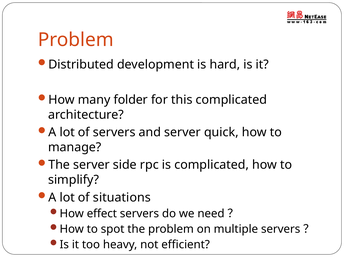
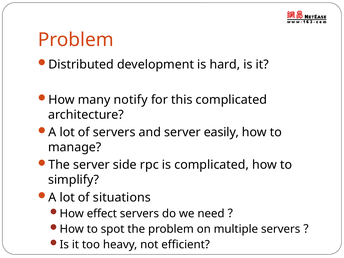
folder: folder -> notify
quick: quick -> easily
